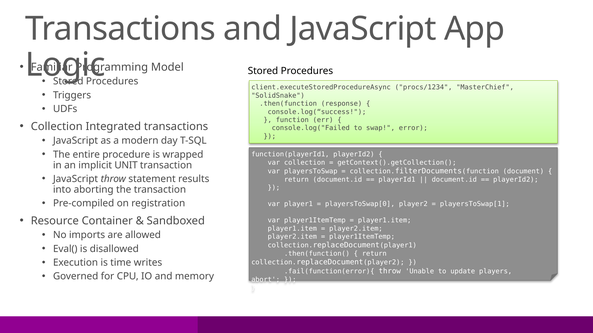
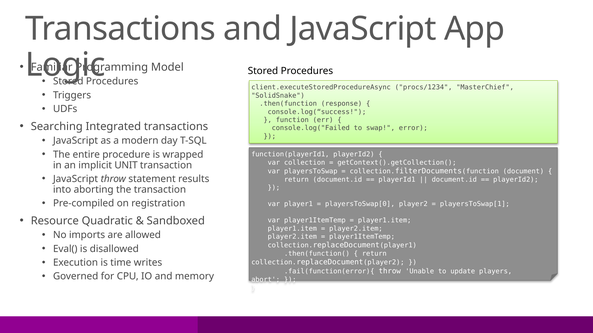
Collection at (57, 127): Collection -> Searching
Container: Container -> Quadratic
